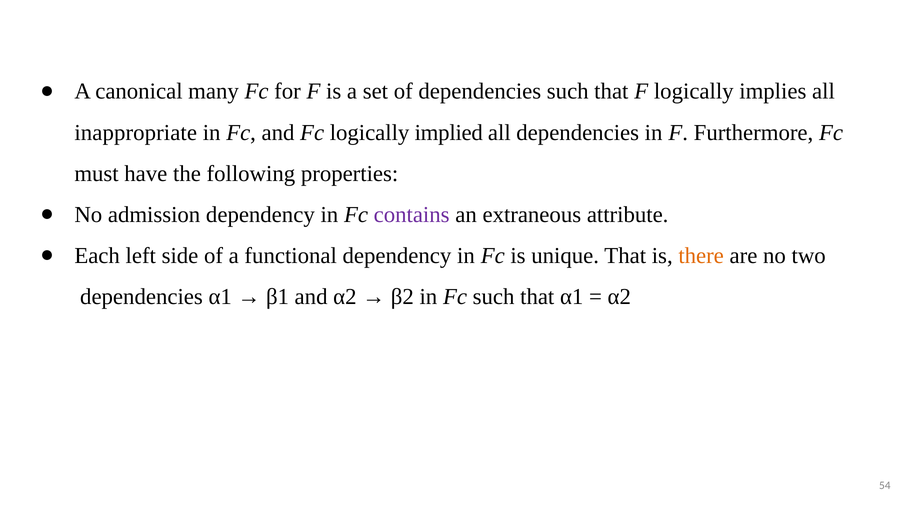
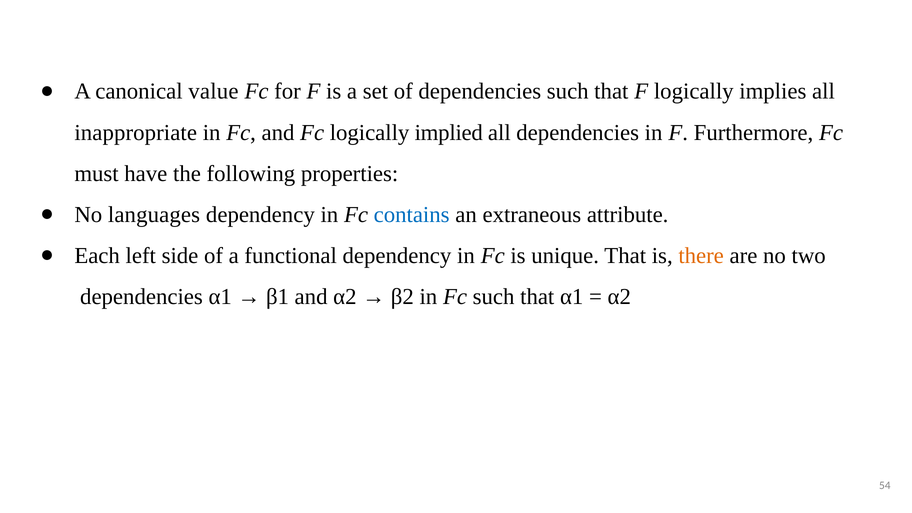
many: many -> value
admission: admission -> languages
contains colour: purple -> blue
